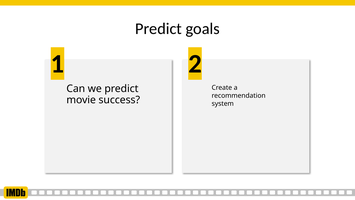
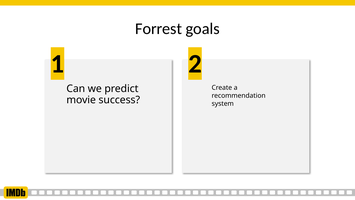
Predict at (159, 29): Predict -> Forrest
